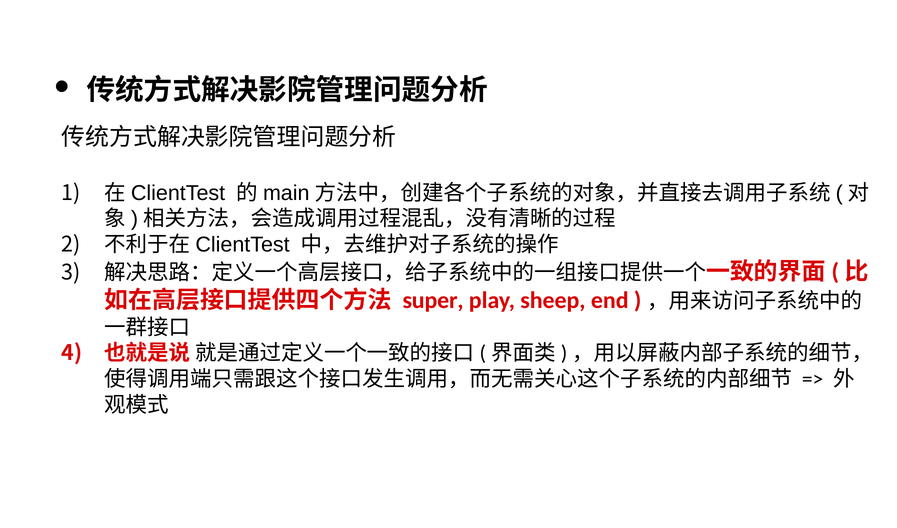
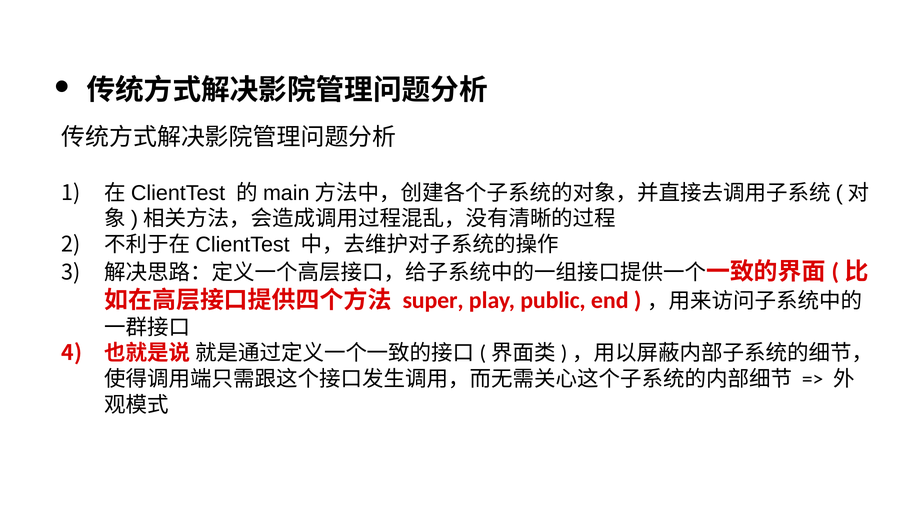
sheep: sheep -> public
